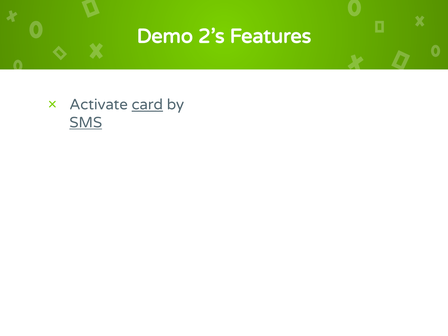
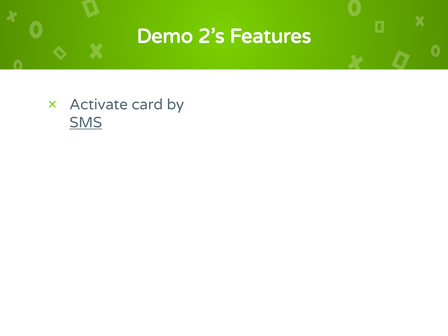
card underline: present -> none
